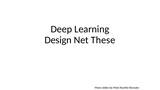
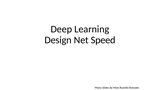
These: These -> Speed
